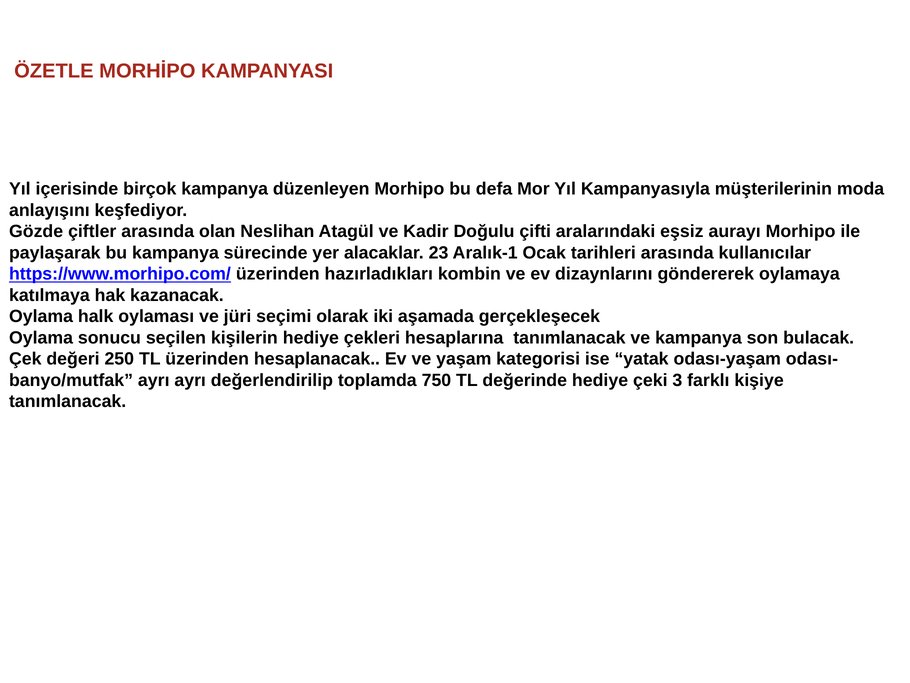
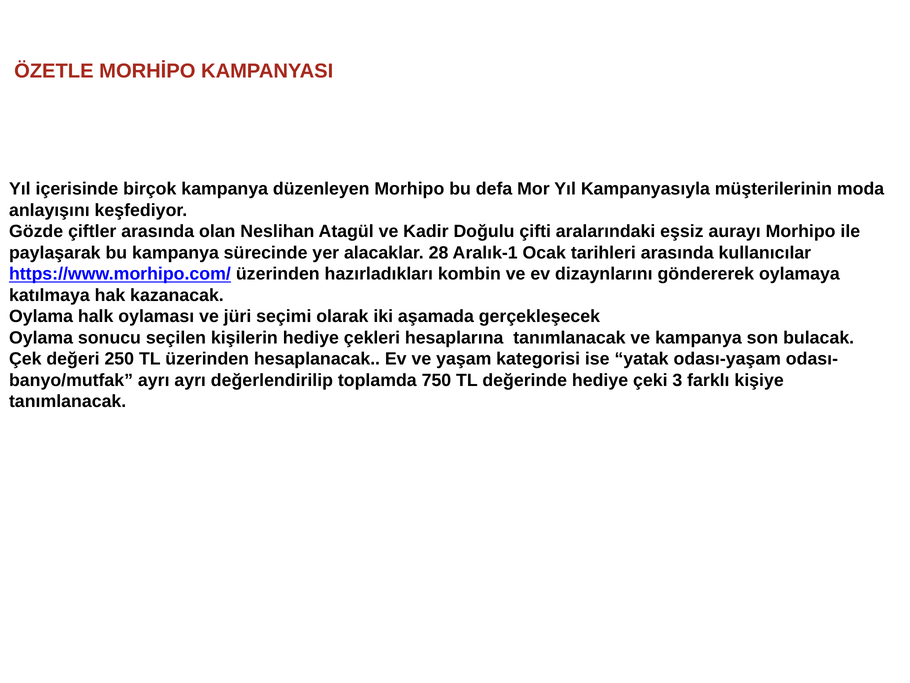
23: 23 -> 28
